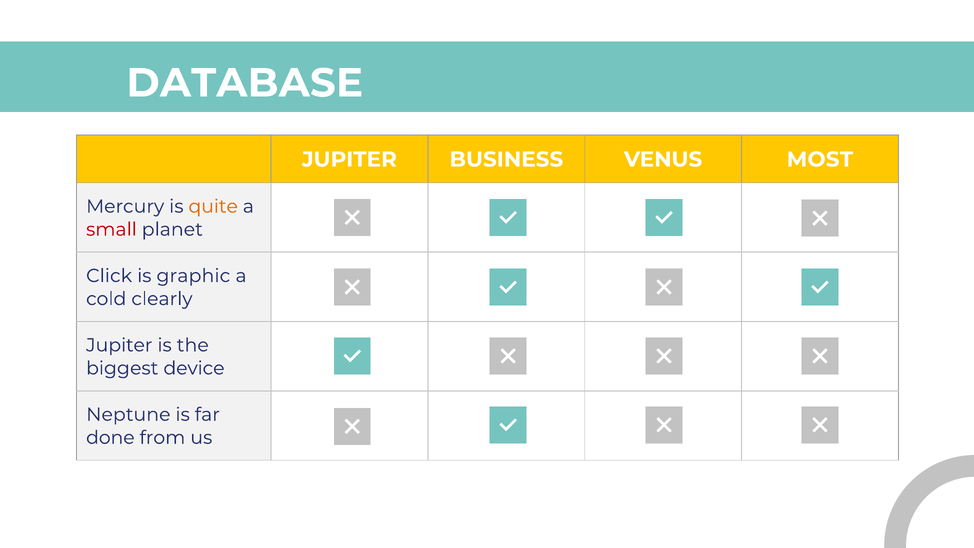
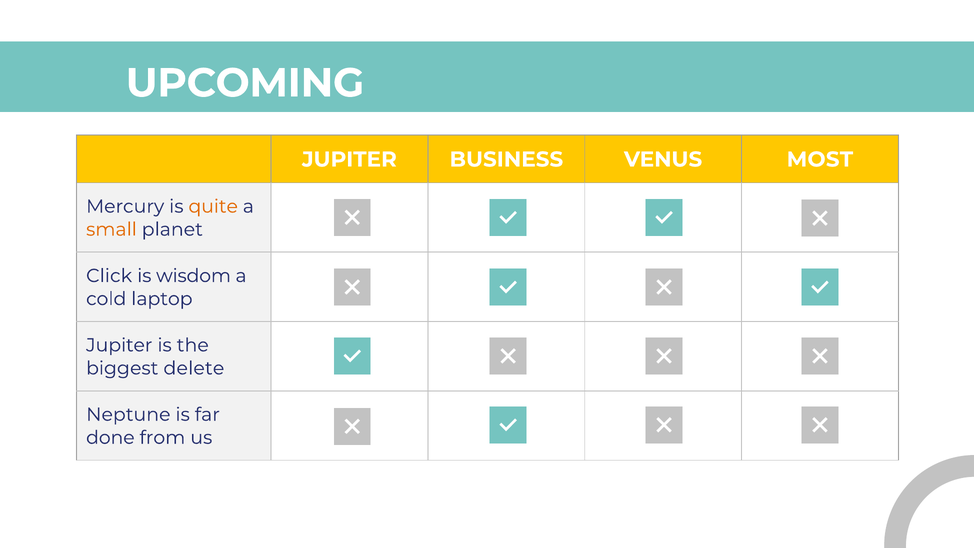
DATABASE: DATABASE -> UPCOMING
small colour: red -> orange
graphic: graphic -> wisdom
clearly: clearly -> laptop
device: device -> delete
